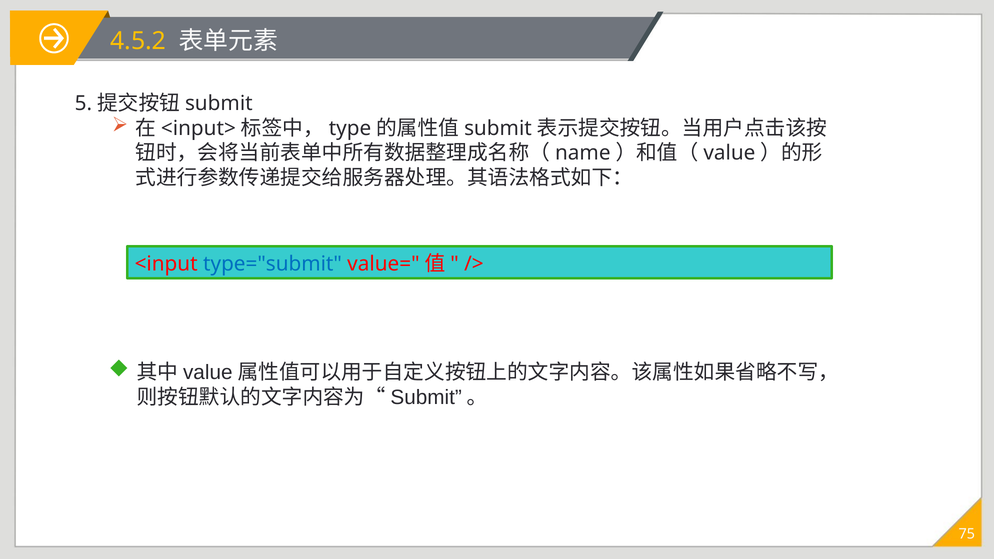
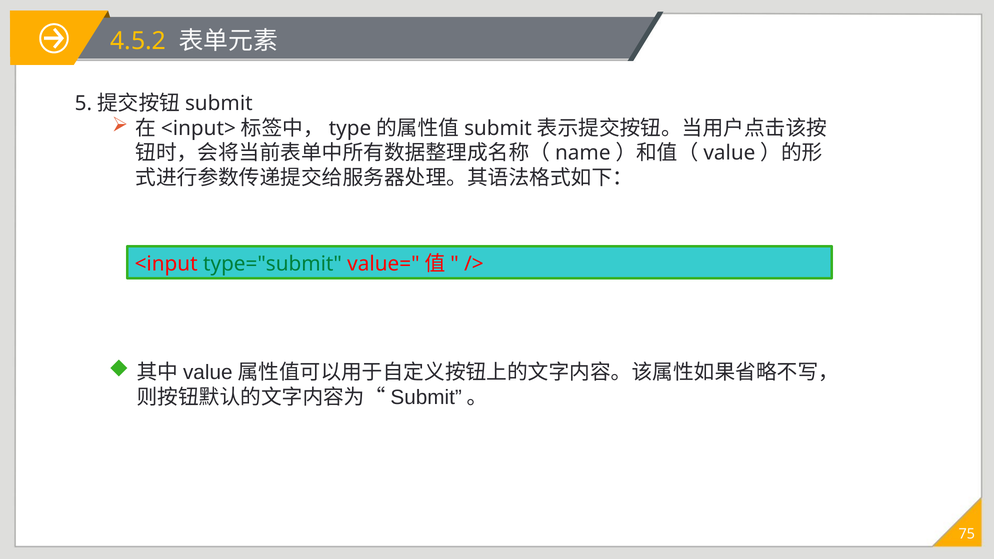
type="submit colour: blue -> green
